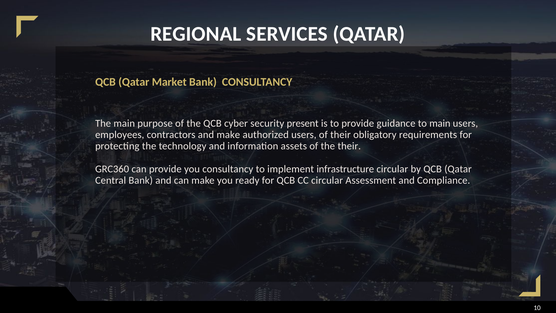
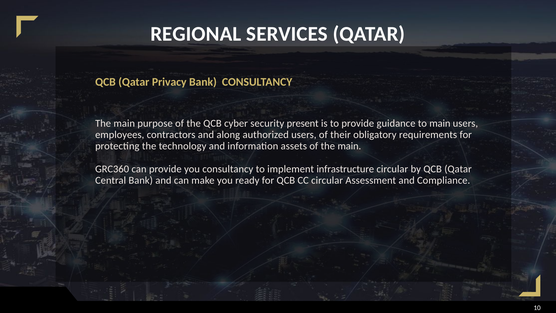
Market: Market -> Privacy
and make: make -> along
of the their: their -> main
